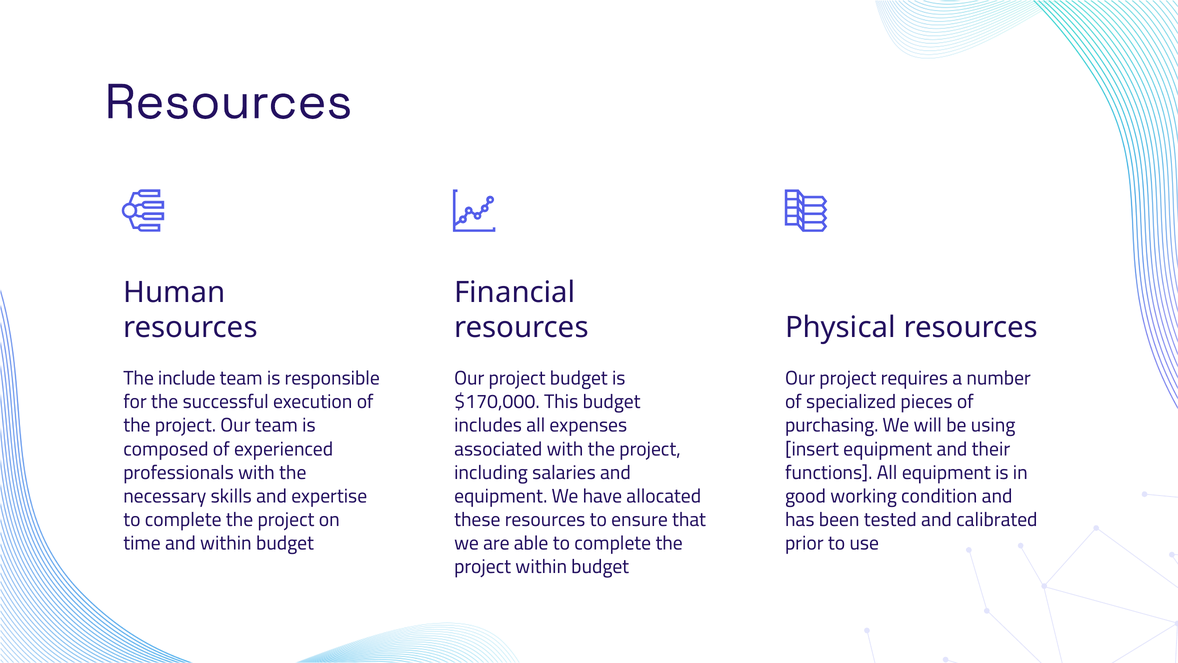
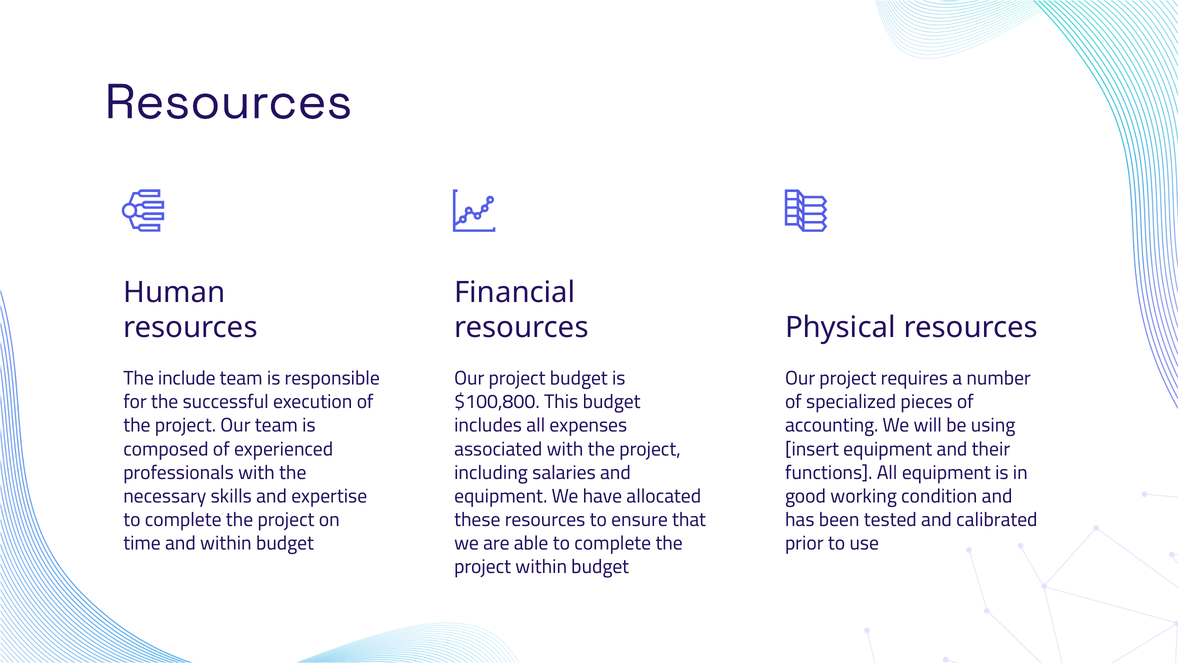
$170,000: $170,000 -> $100,800
purchasing: purchasing -> accounting
